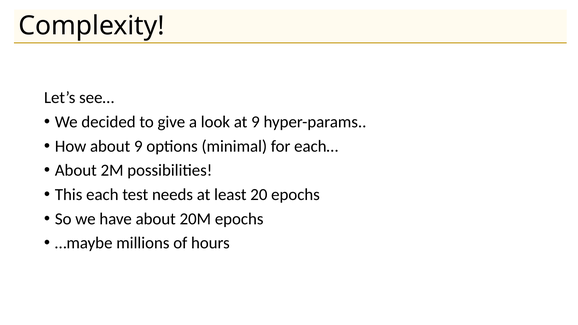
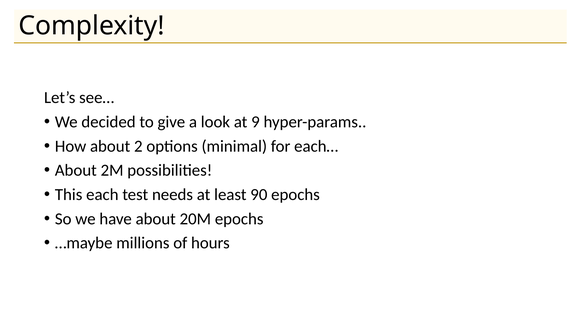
about 9: 9 -> 2
20: 20 -> 90
